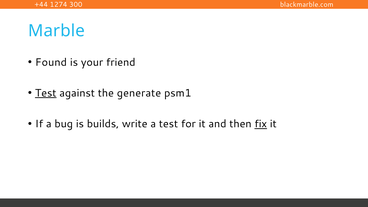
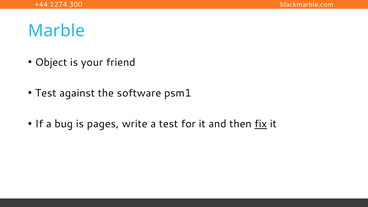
Found: Found -> Object
Test at (46, 93) underline: present -> none
generate: generate -> software
builds: builds -> pages
